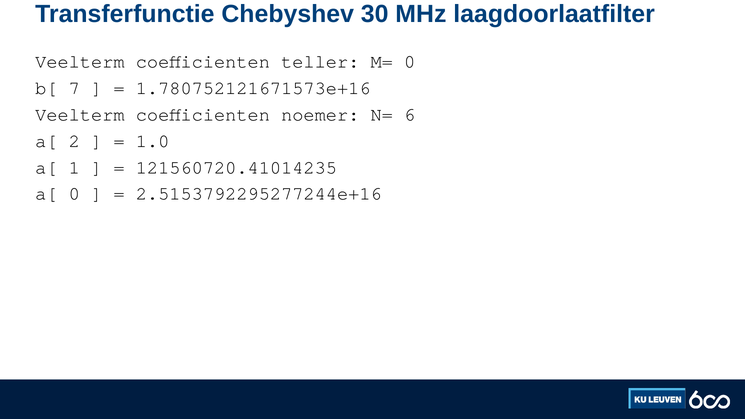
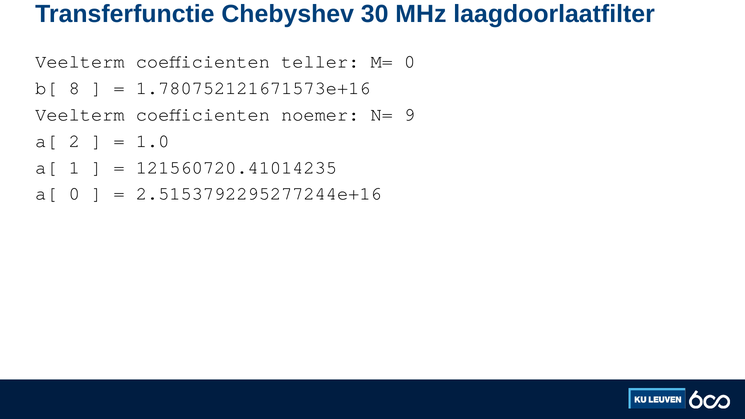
7: 7 -> 8
6: 6 -> 9
